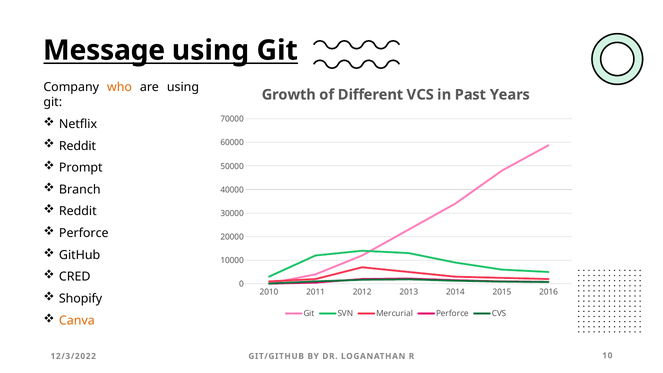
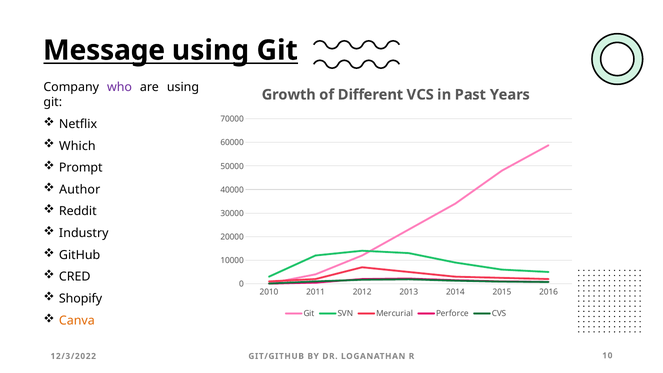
who colour: orange -> purple
Reddit at (77, 146): Reddit -> Which
Branch: Branch -> Author
Perforce at (84, 233): Perforce -> Industry
